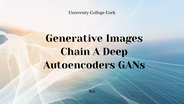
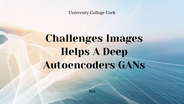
Generative: Generative -> Challenges
Chain: Chain -> Helps
